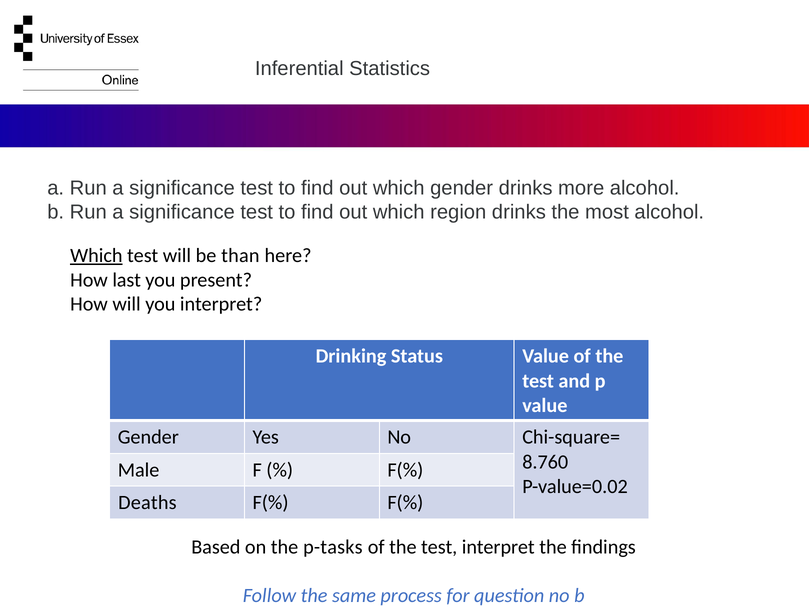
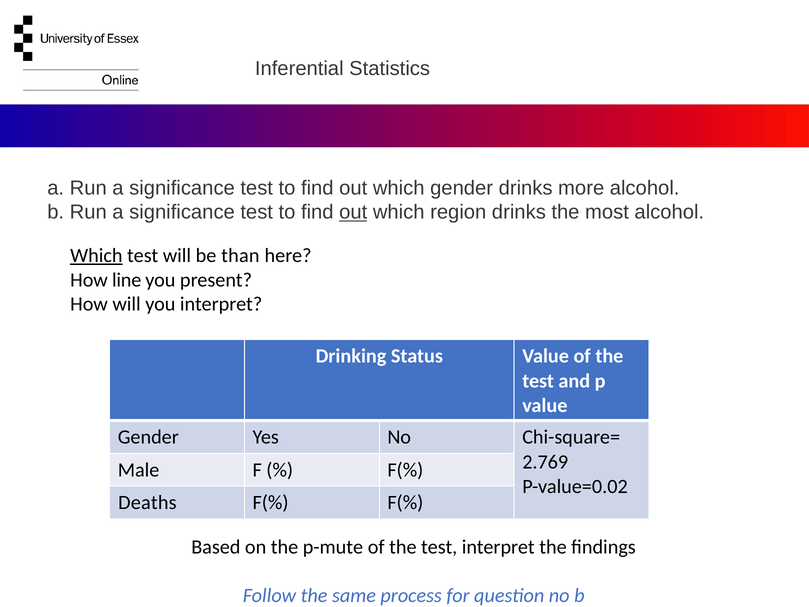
out at (353, 212) underline: none -> present
last: last -> line
8.760: 8.760 -> 2.769
p-tasks: p-tasks -> p-mute
